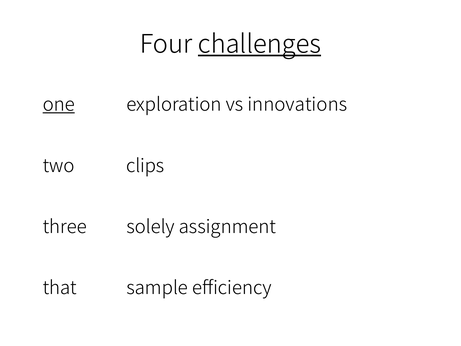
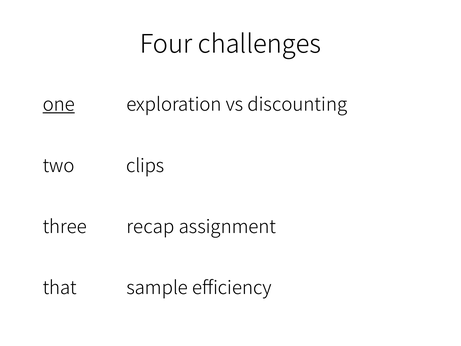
challenges underline: present -> none
innovations: innovations -> discounting
solely: solely -> recap
